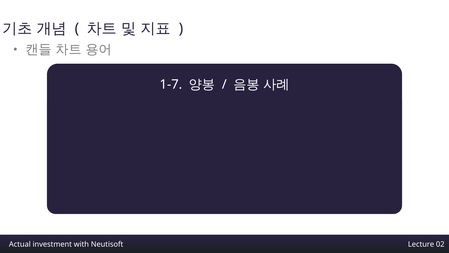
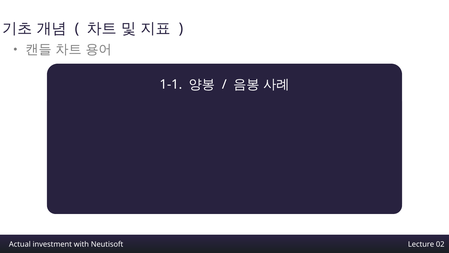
1-7: 1-7 -> 1-1
